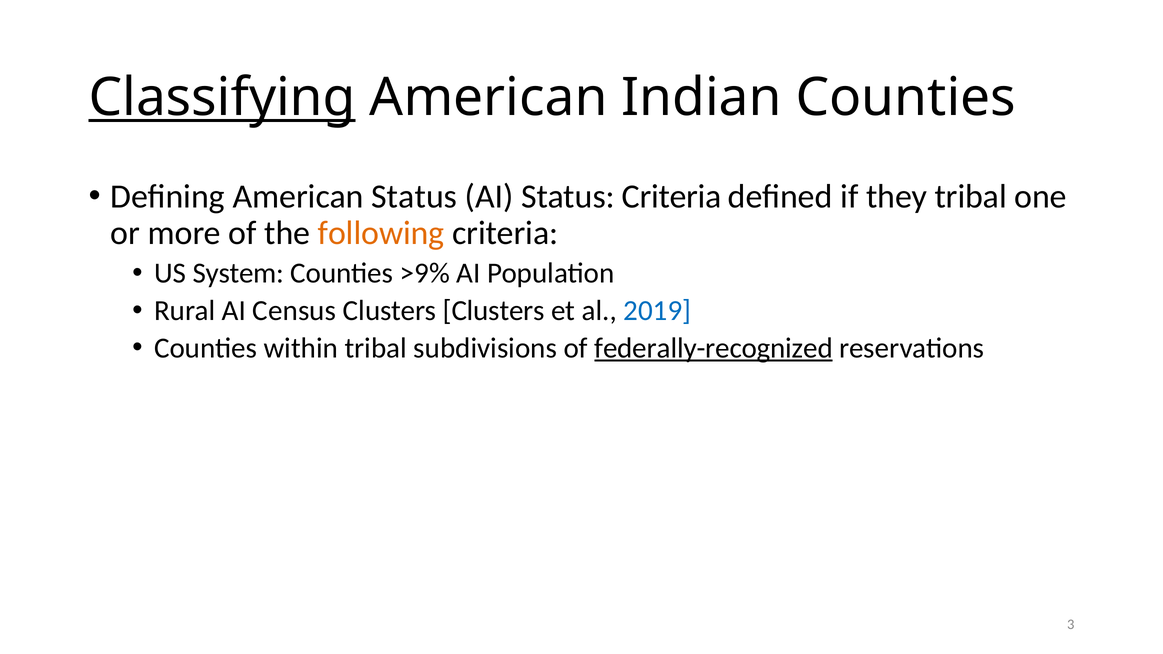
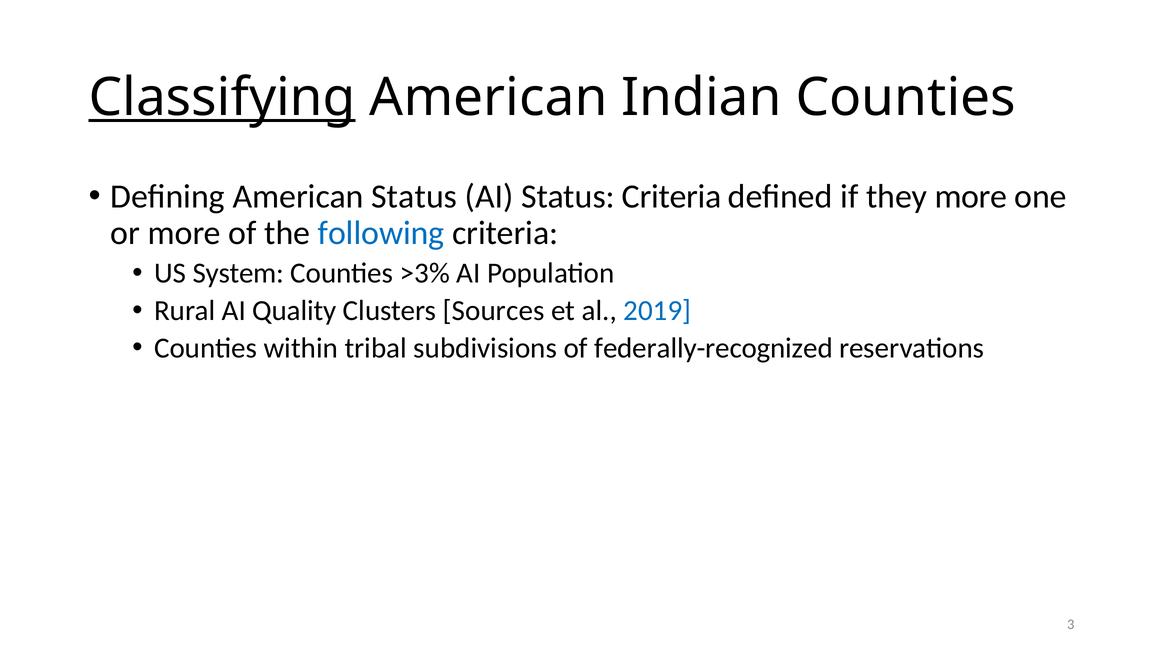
they tribal: tribal -> more
following colour: orange -> blue
>9%: >9% -> >3%
Census: Census -> Quality
Clusters Clusters: Clusters -> Sources
federally-recognized underline: present -> none
